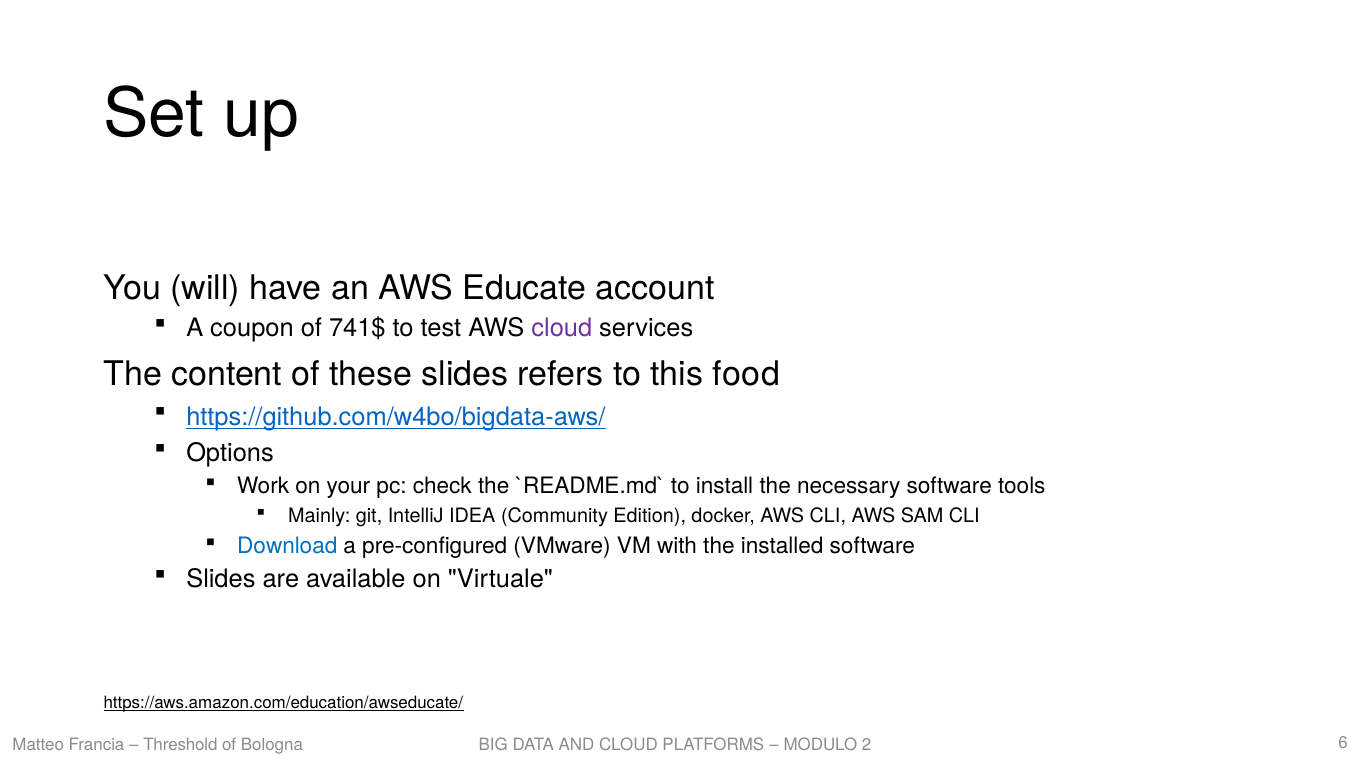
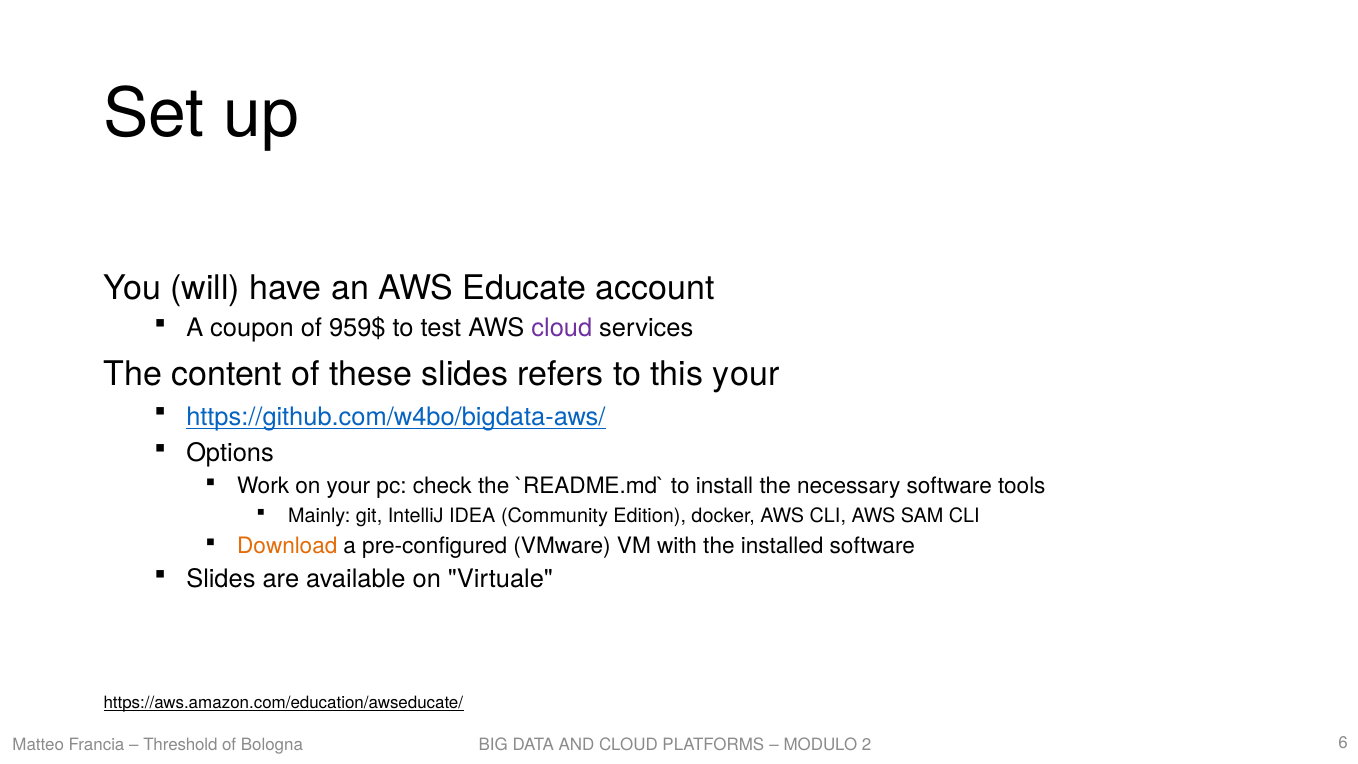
741$: 741$ -> 959$
this food: food -> your
Download colour: blue -> orange
